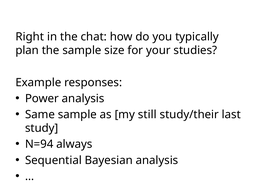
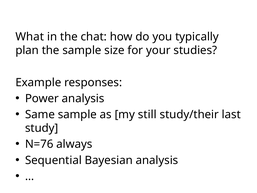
Right: Right -> What
N=94: N=94 -> N=76
